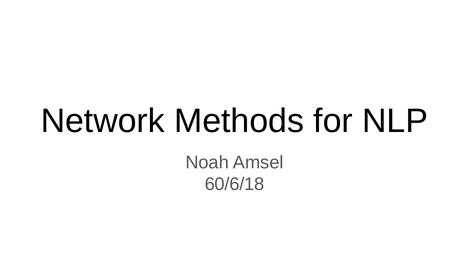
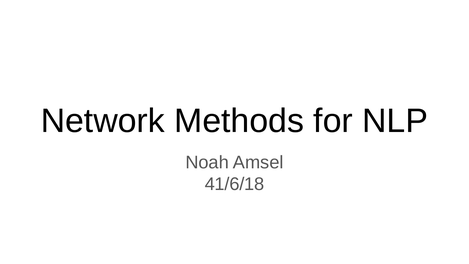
60/6/18: 60/6/18 -> 41/6/18
